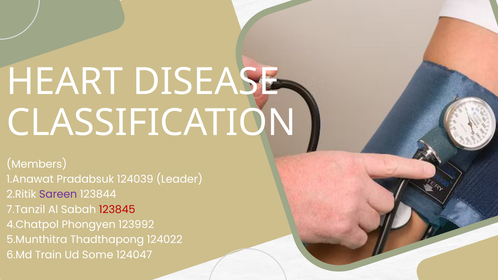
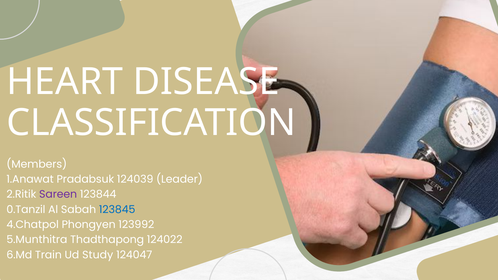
7.Tanzil: 7.Tanzil -> 0.Tanzil
123845 colour: red -> blue
Some: Some -> Study
